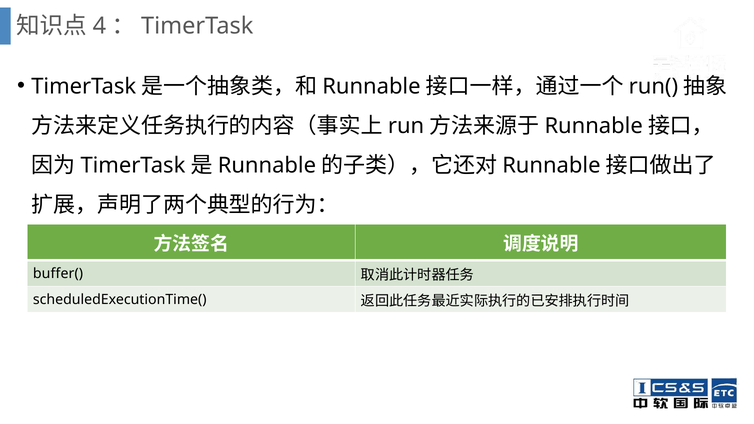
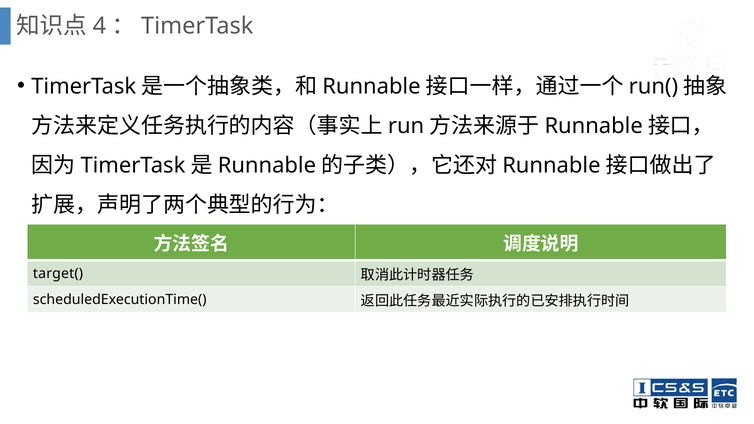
buffer(: buffer( -> target(
